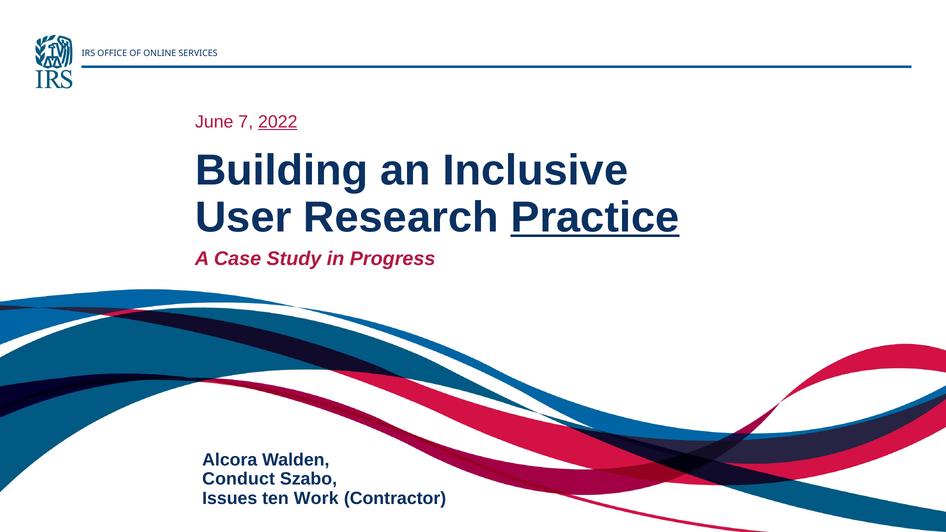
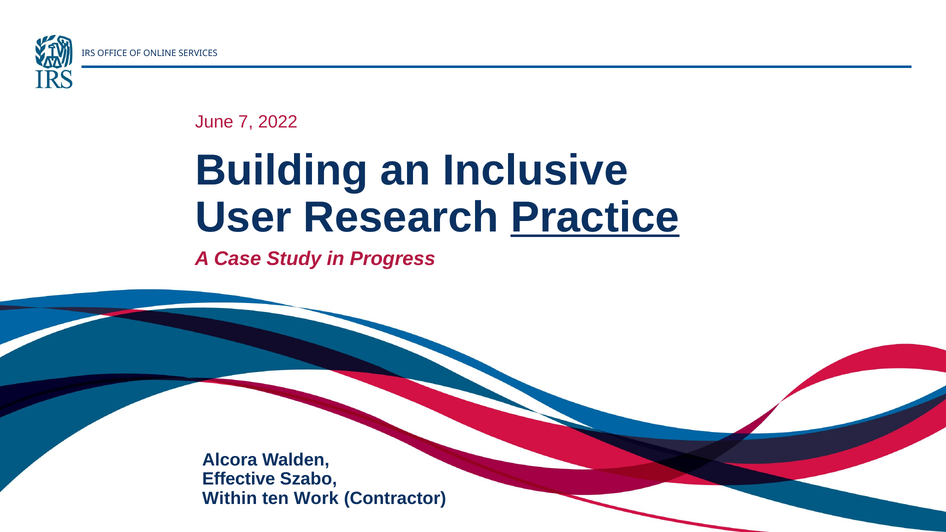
2022 underline: present -> none
Conduct: Conduct -> Effective
Issues: Issues -> Within
